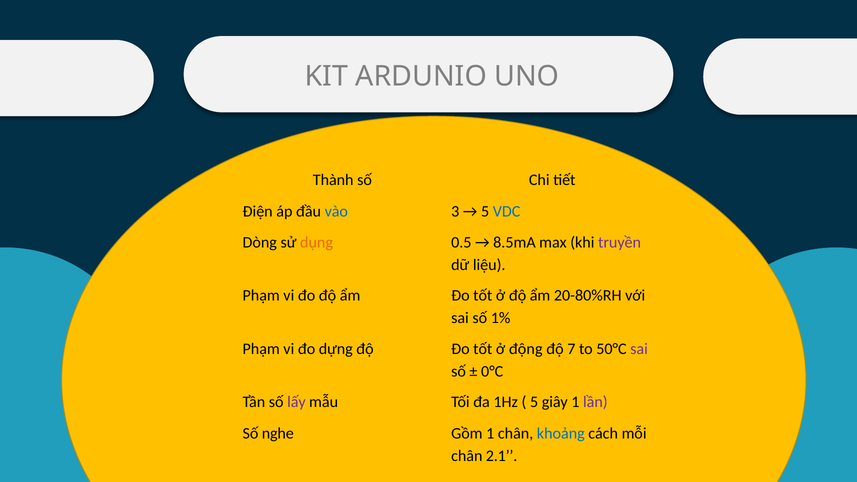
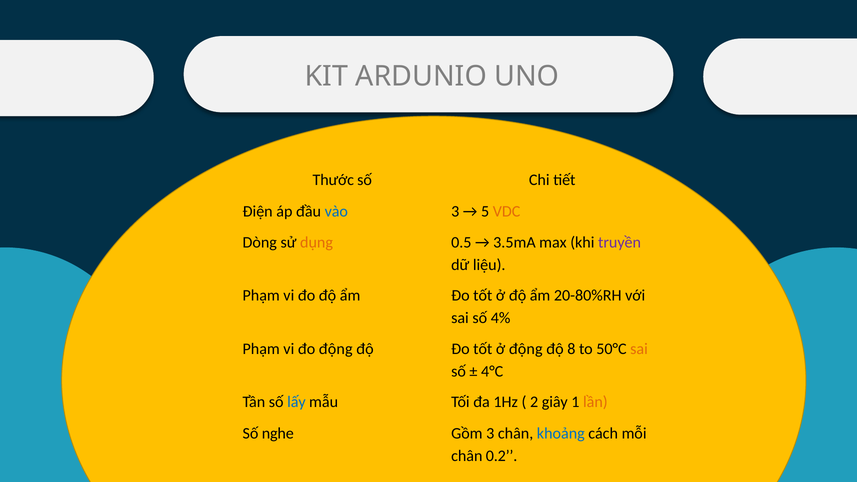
Thành: Thành -> Thước
VDC colour: blue -> orange
8.5mA: 8.5mA -> 3.5mA
1%: 1% -> 4%
đo dựng: dựng -> động
7: 7 -> 8
sai at (639, 349) colour: purple -> orange
0°C: 0°C -> 4°C
lấy colour: purple -> blue
5 at (534, 402): 5 -> 2
lần colour: purple -> orange
Gồm 1: 1 -> 3
2.1: 2.1 -> 0.2
